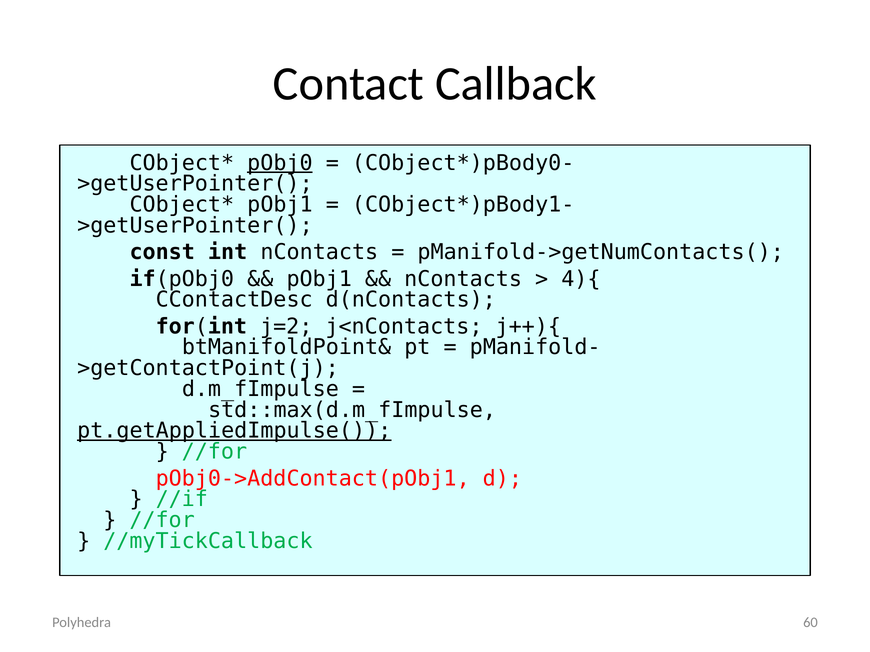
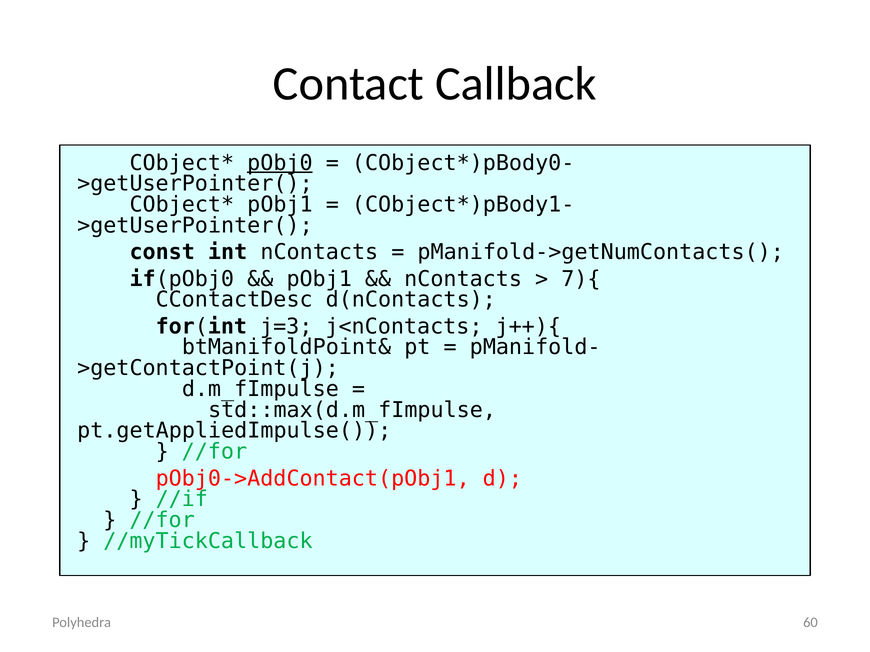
4){: 4){ -> 7){
j=2: j=2 -> j=3
pt.getAppliedImpulse( underline: present -> none
